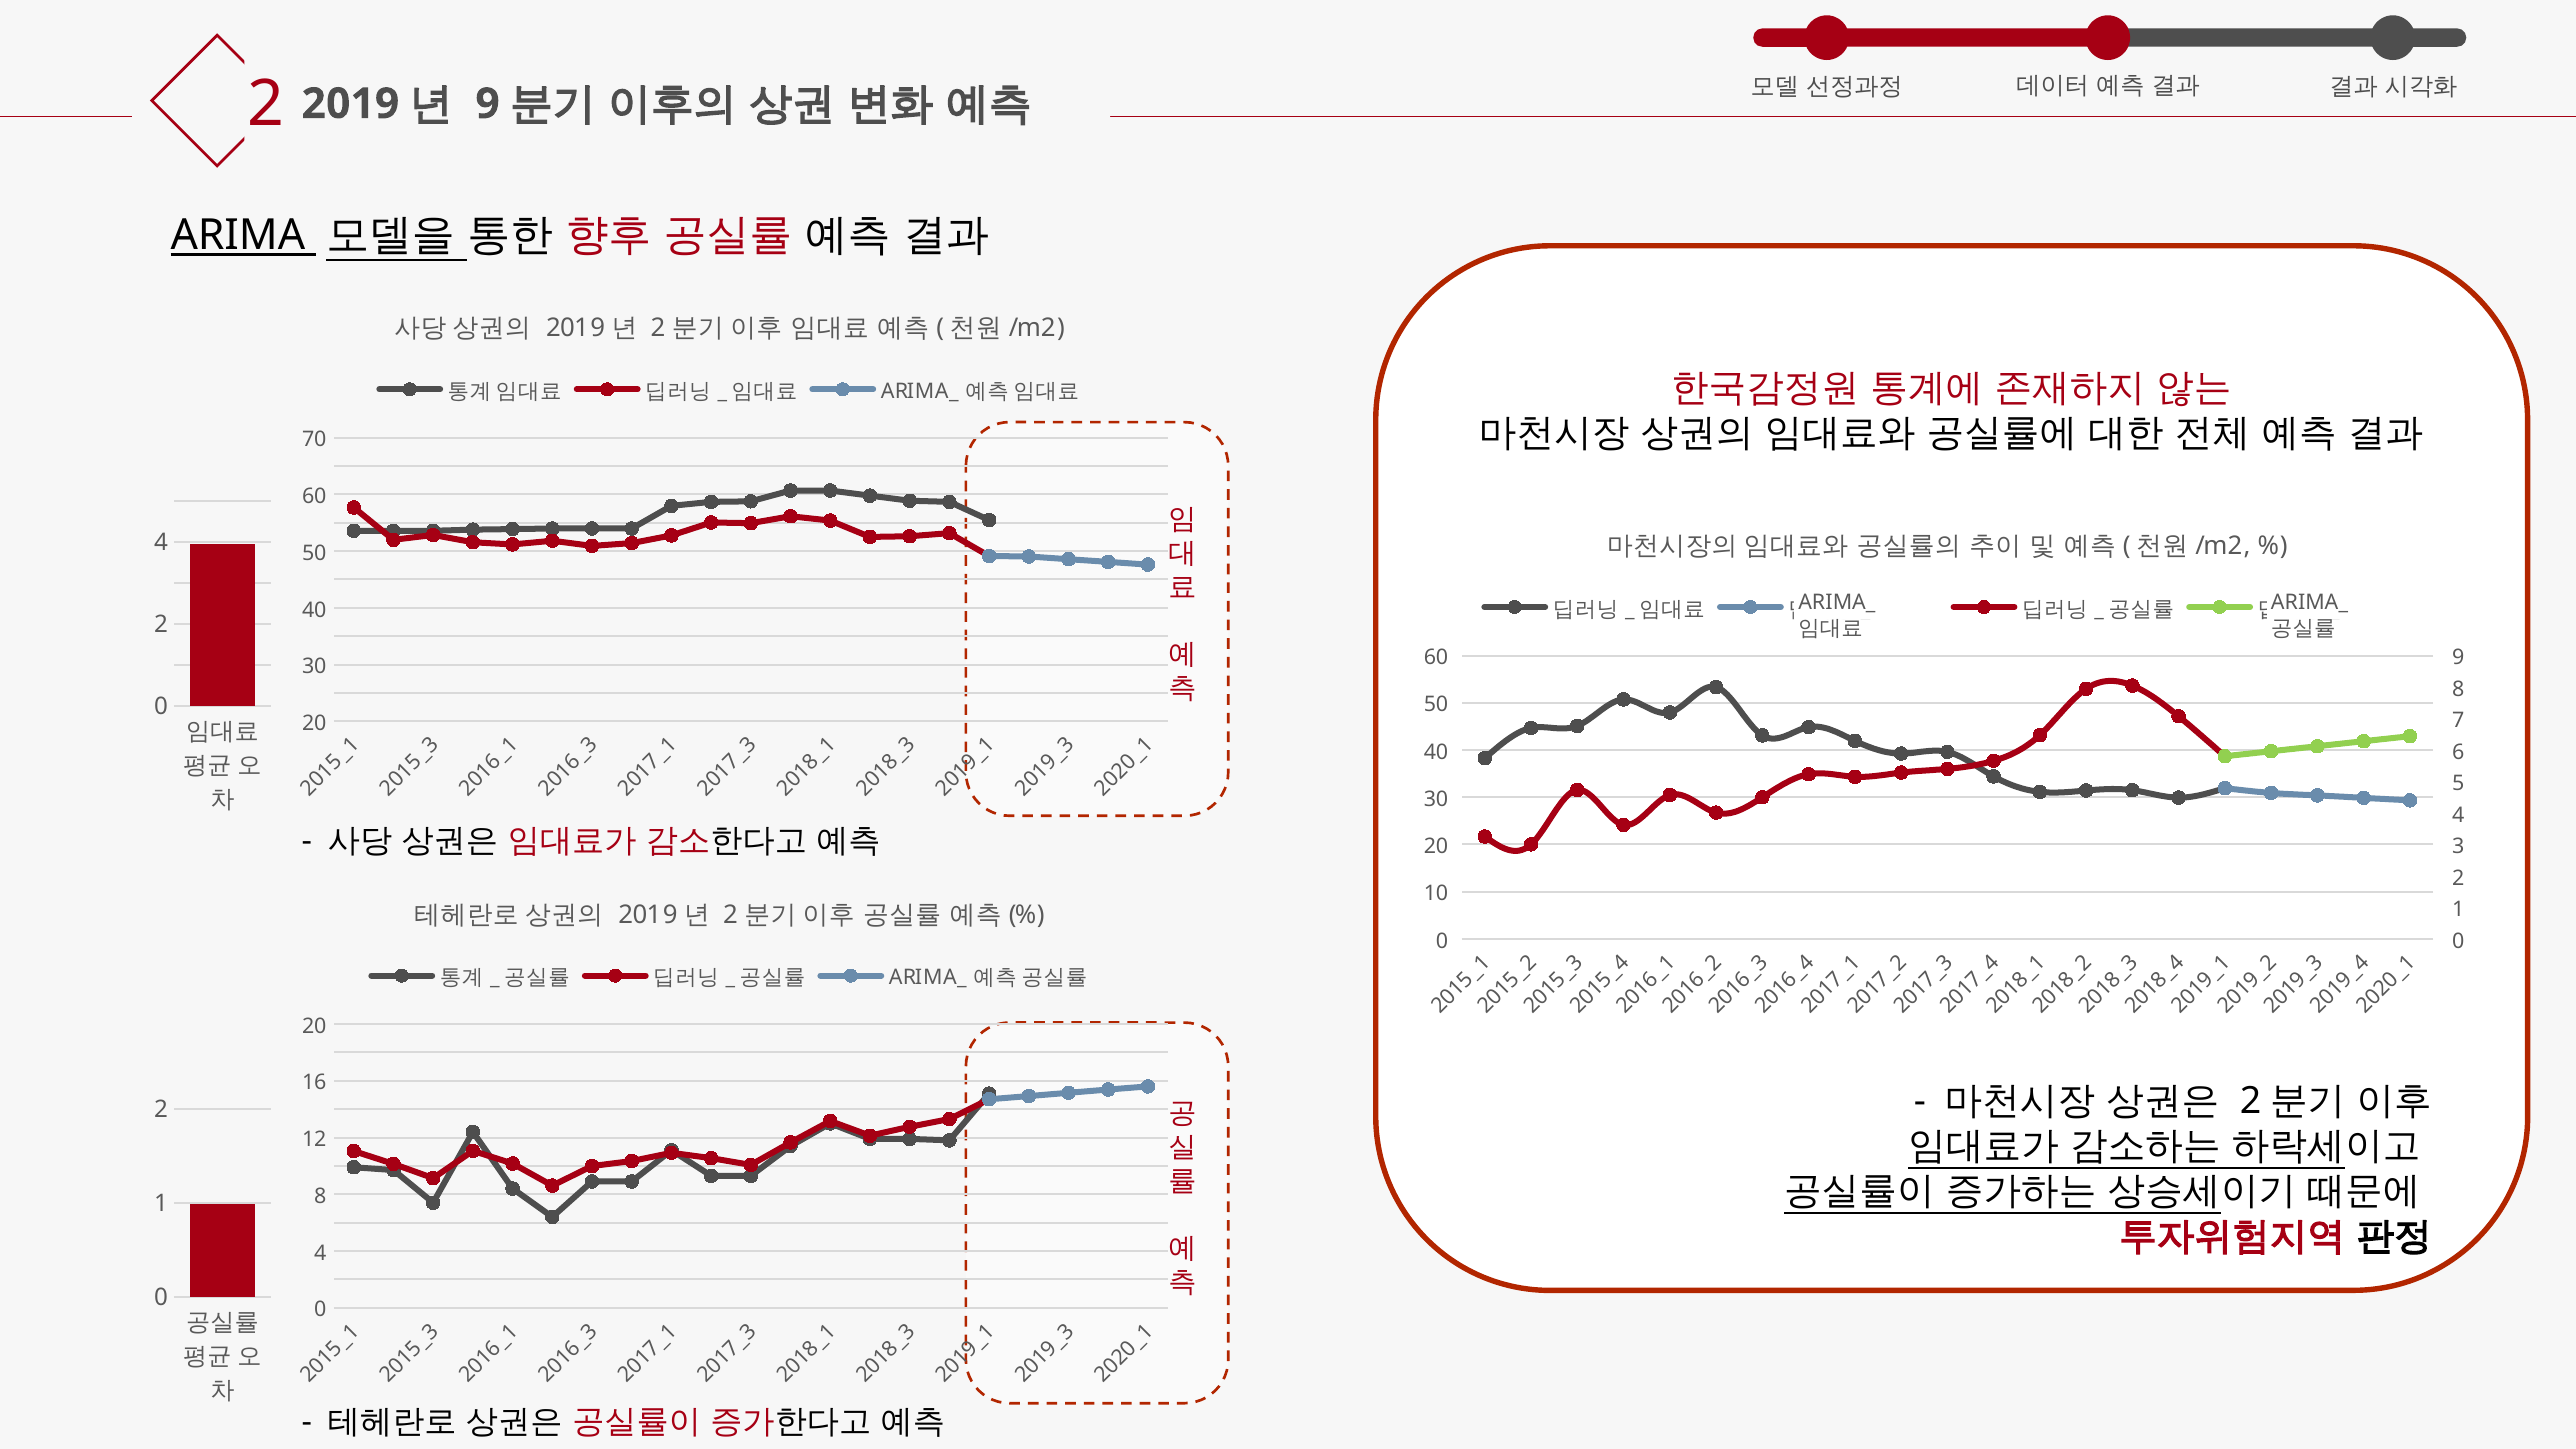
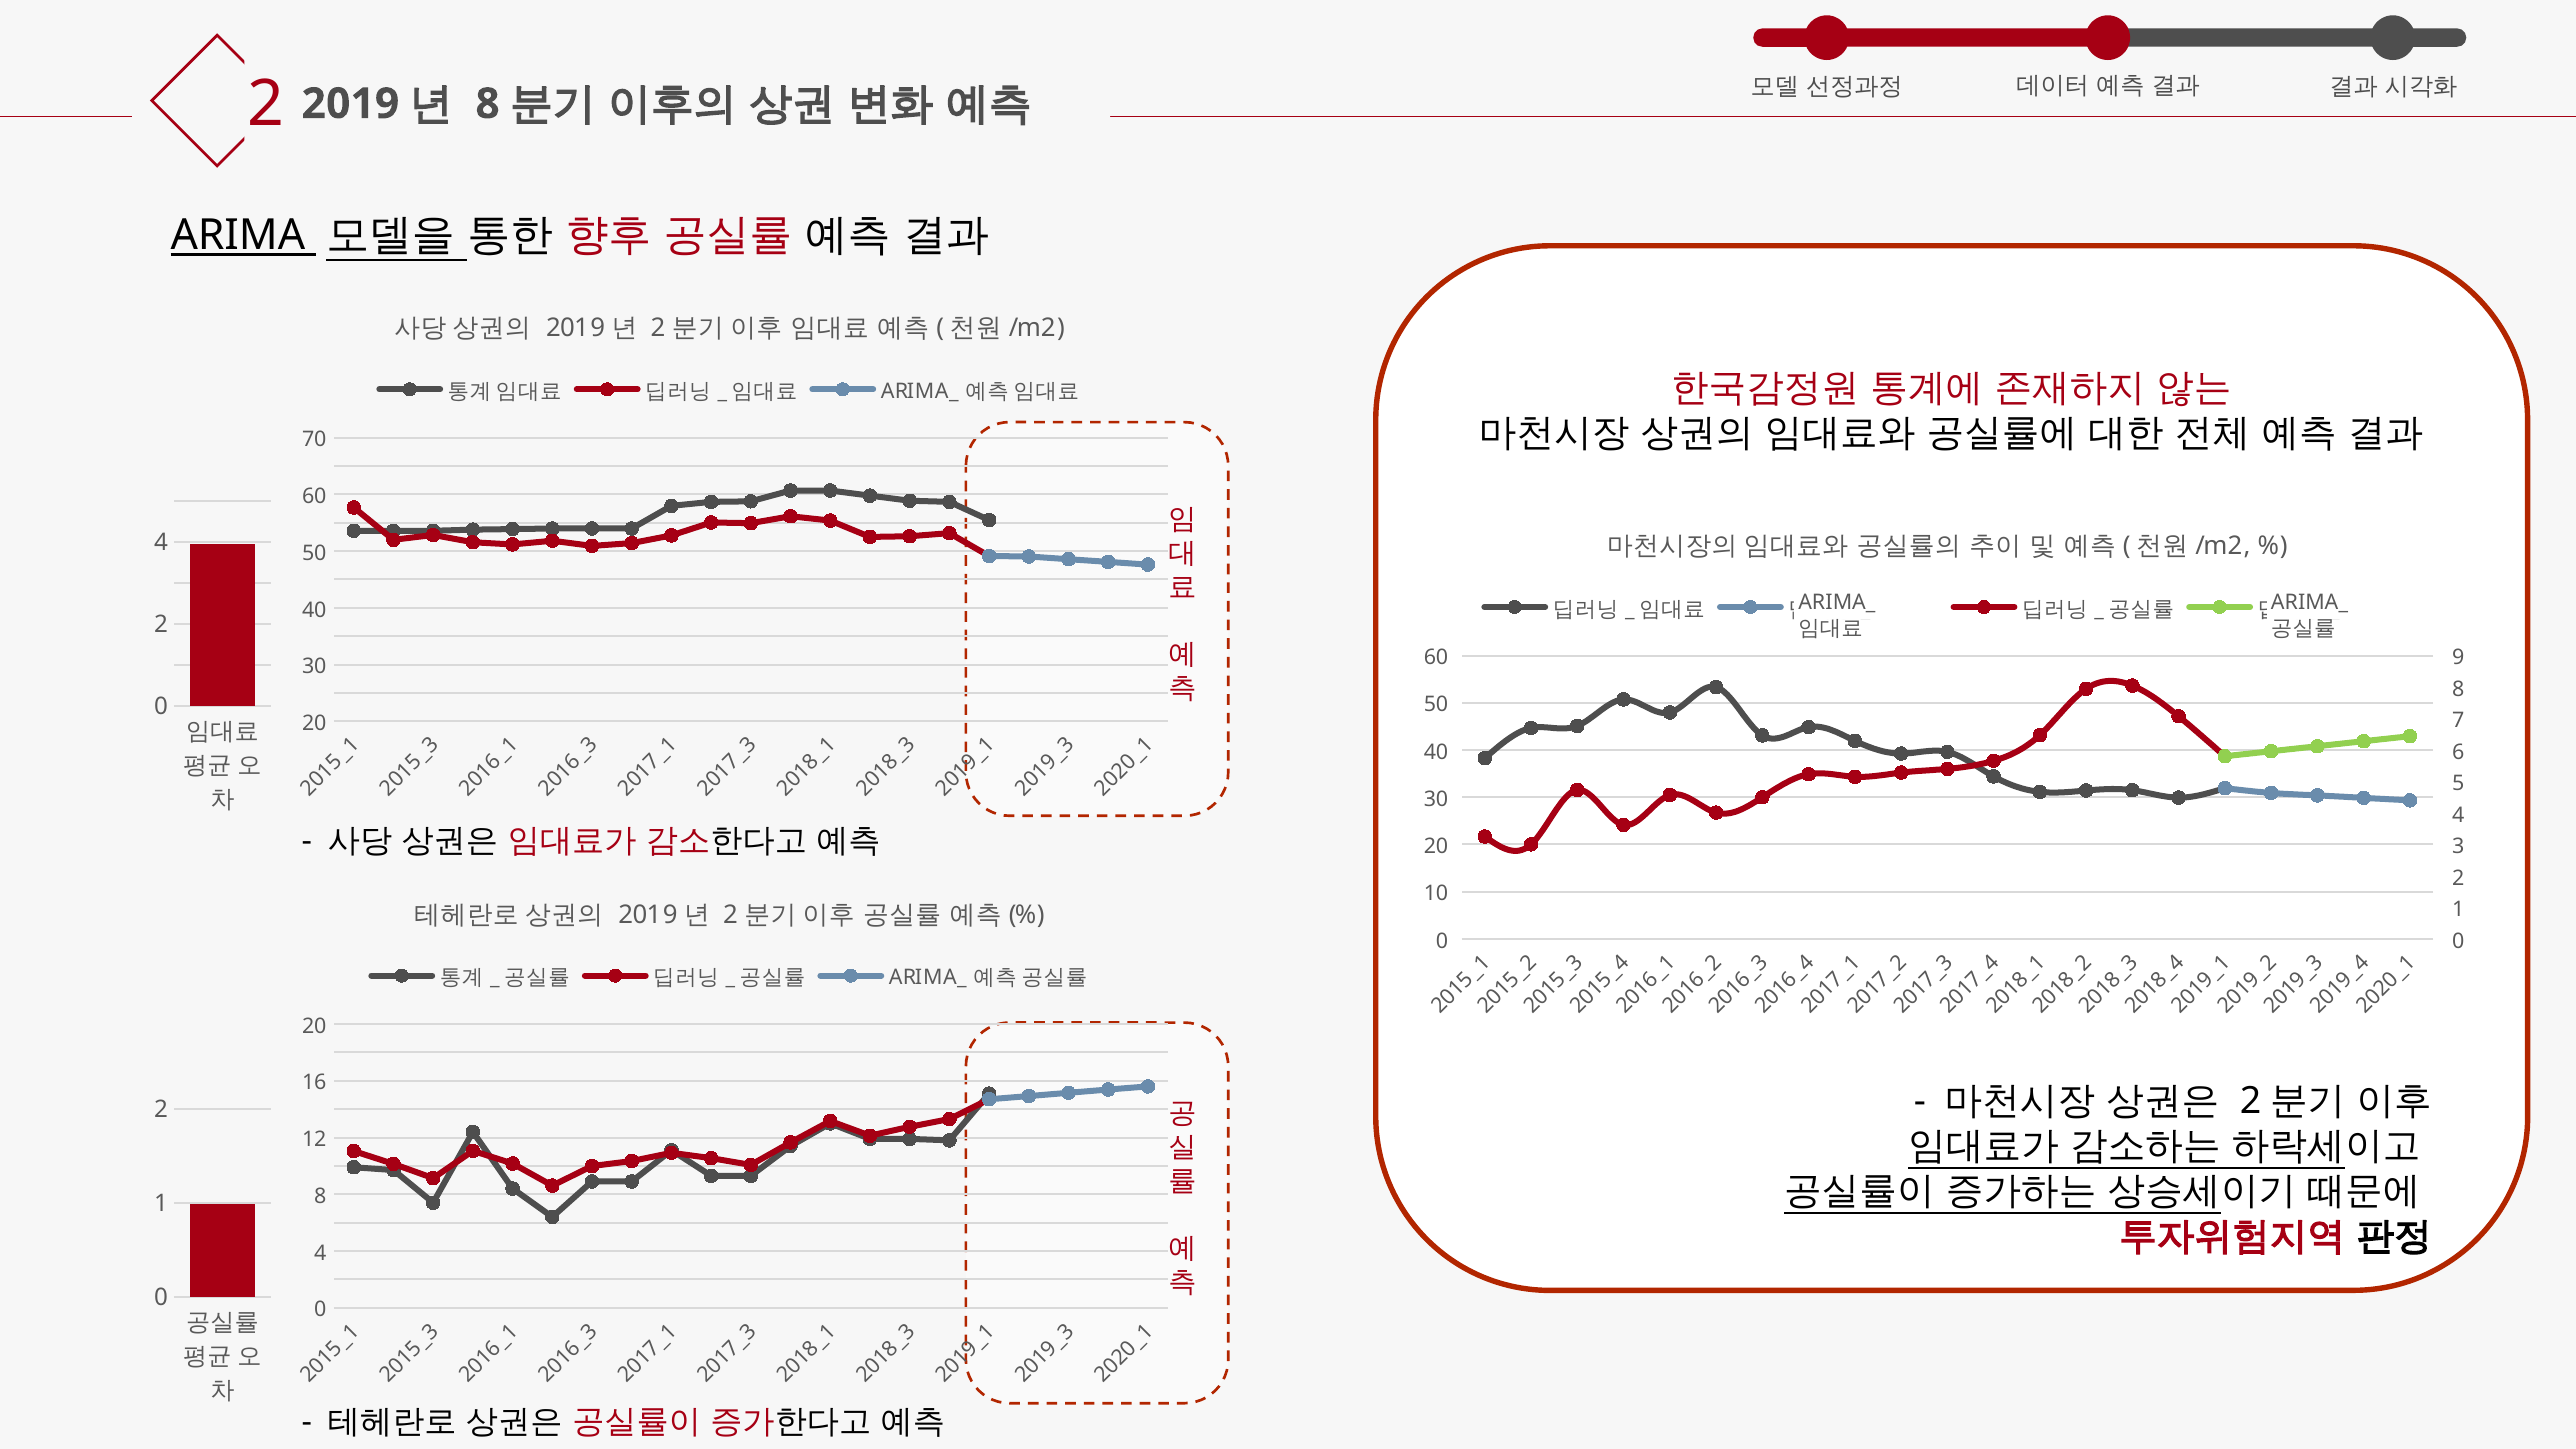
9 at (488, 104): 9 -> 8
